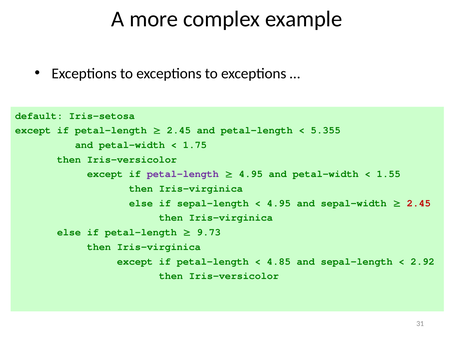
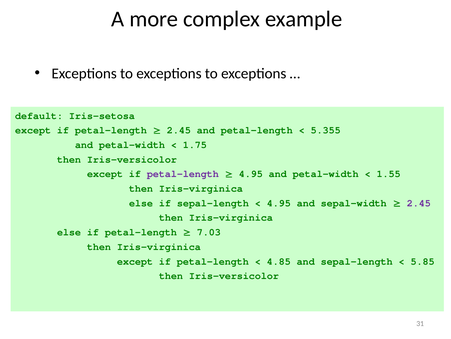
2.45 at (419, 203) colour: red -> purple
9.73: 9.73 -> 7.03
2.92: 2.92 -> 5.85
